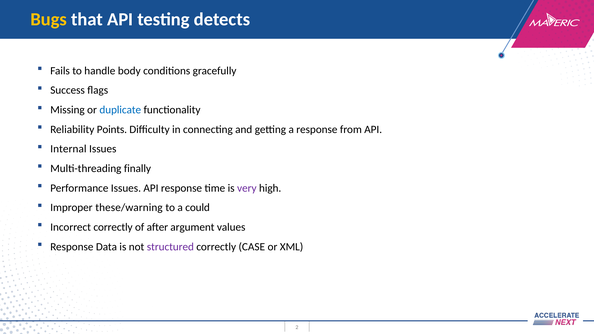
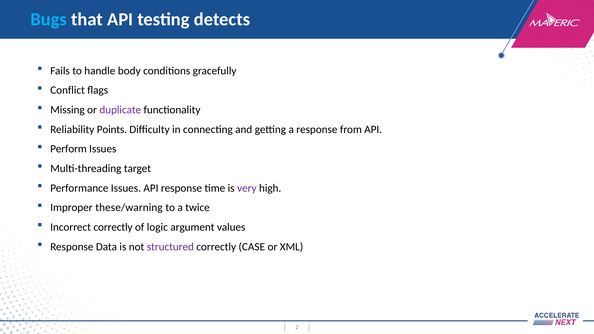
Bugs colour: yellow -> light blue
Success: Success -> Conflict
duplicate colour: blue -> purple
Internal: Internal -> Perform
finally: finally -> target
could: could -> twice
after: after -> logic
